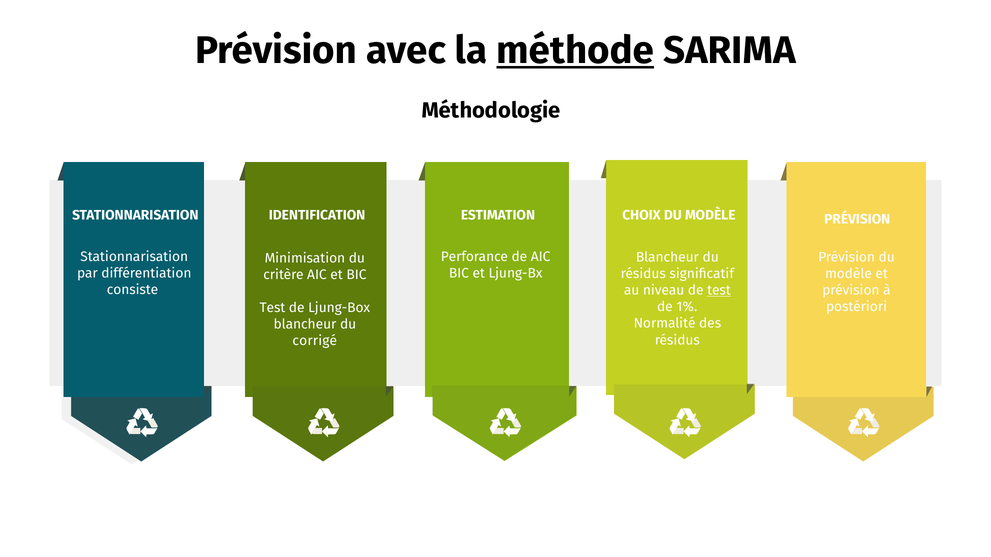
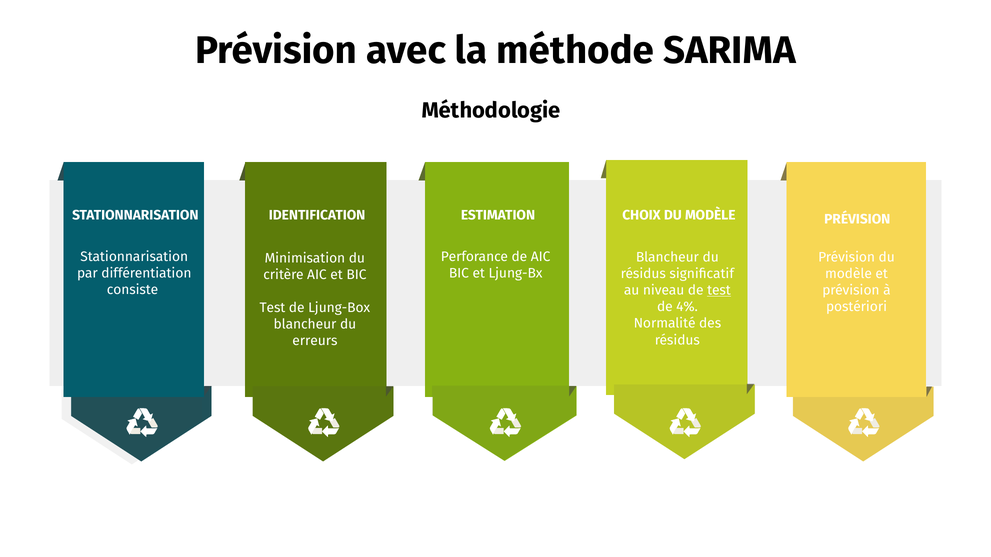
méthode underline: present -> none
1%: 1% -> 4%
corrigé: corrigé -> erreurs
